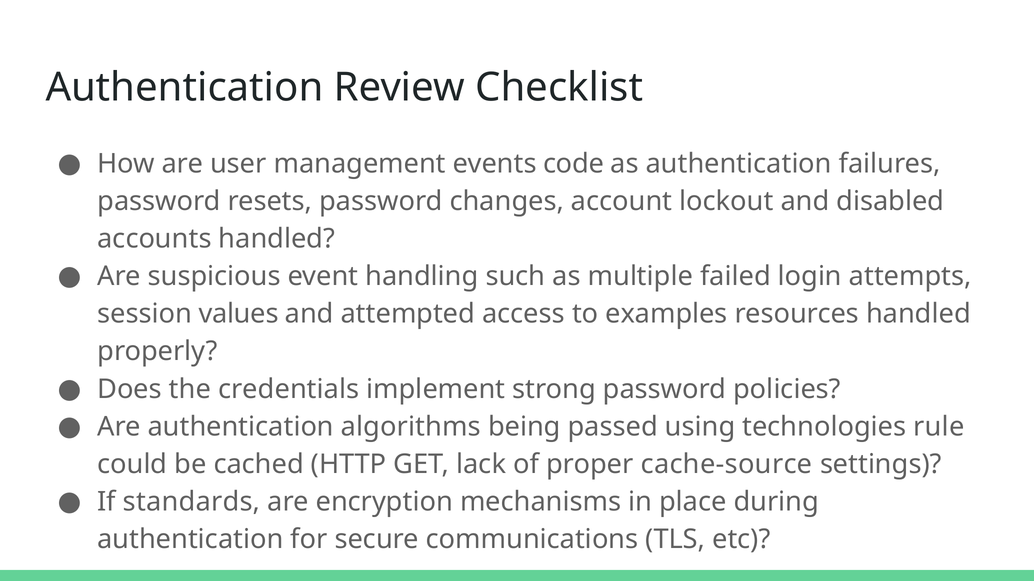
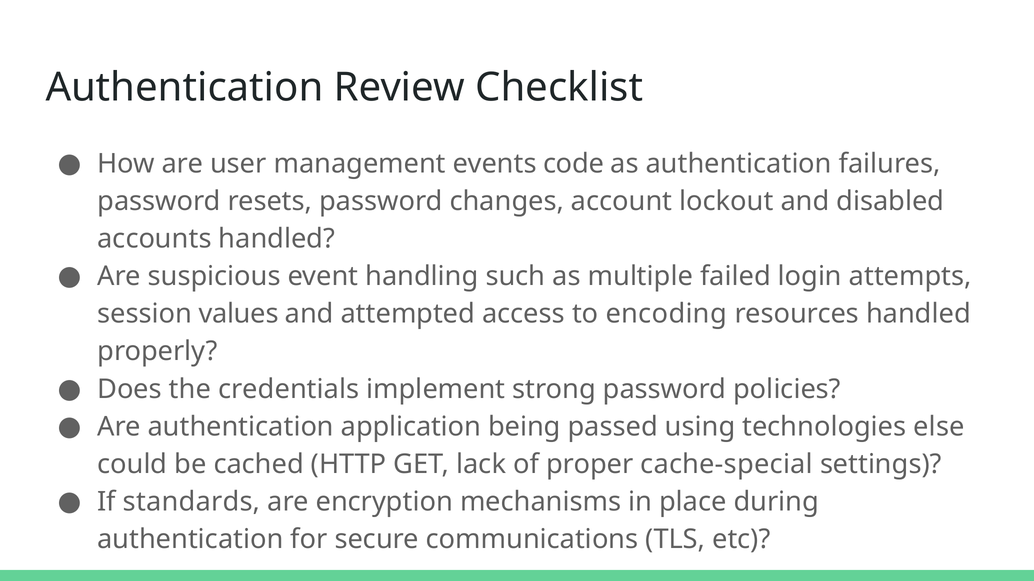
examples: examples -> encoding
algorithms: algorithms -> application
rule: rule -> else
cache-source: cache-source -> cache-special
